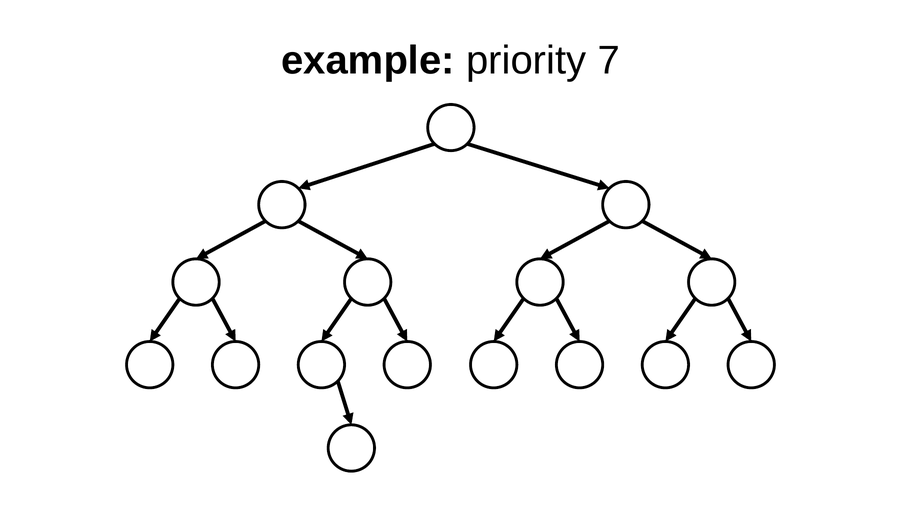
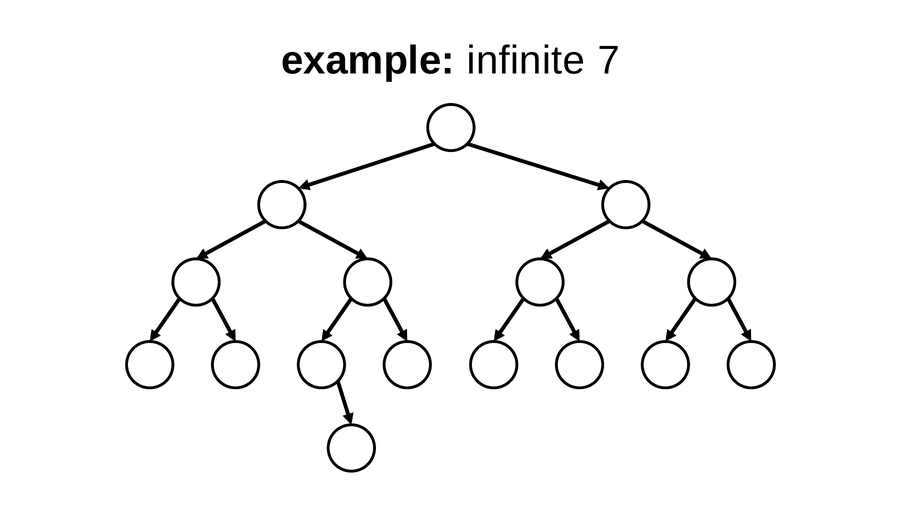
priority: priority -> infinite
